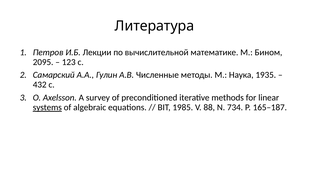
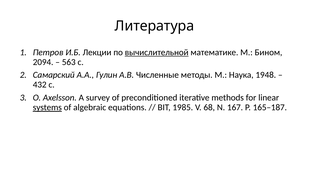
вычислительной underline: none -> present
2095: 2095 -> 2094
123: 123 -> 563
1935: 1935 -> 1948
88: 88 -> 68
734: 734 -> 167
